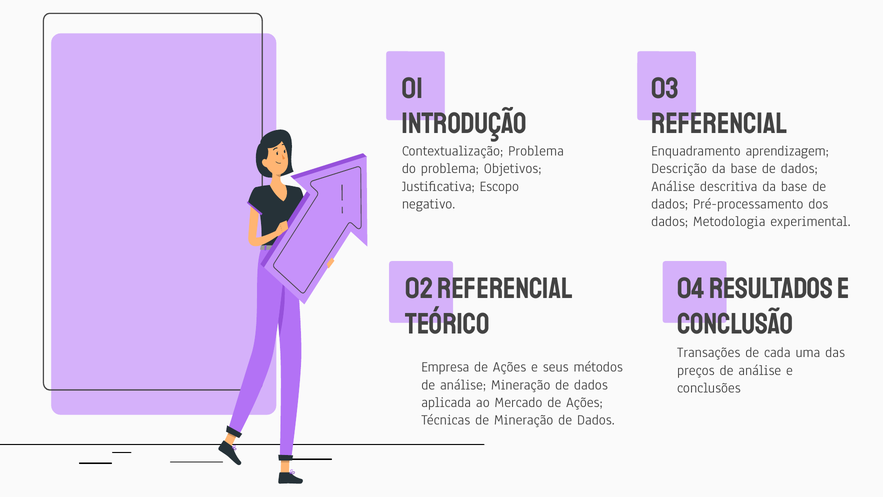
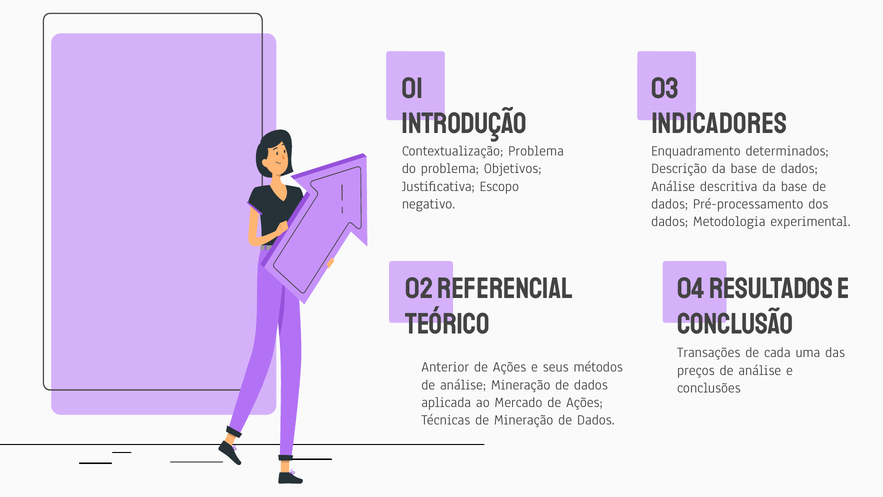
referencial at (719, 124): referencial -> indicadores
aprendizagem: aprendizagem -> determinados
Empresa: Empresa -> Anterior
